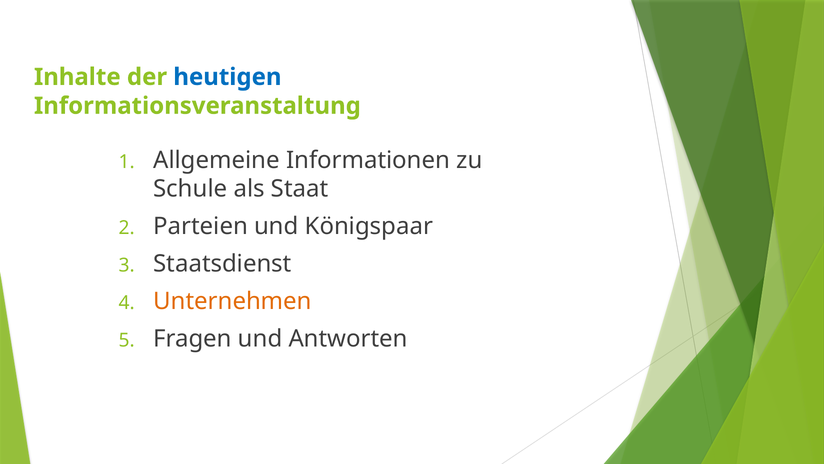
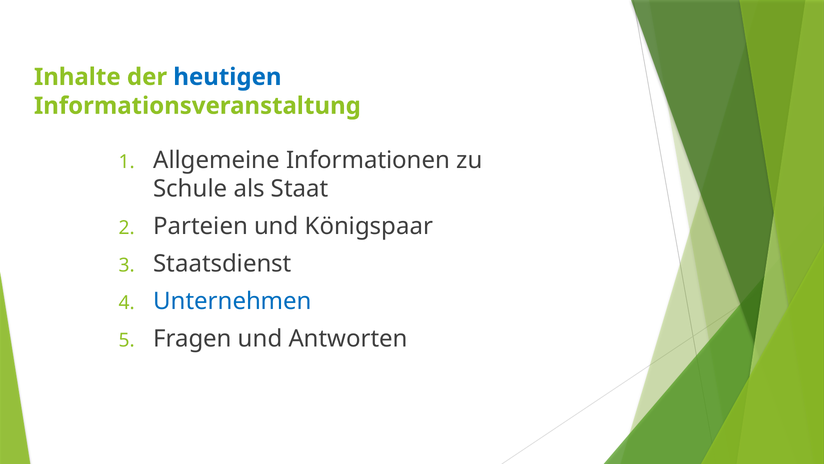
Unternehmen colour: orange -> blue
